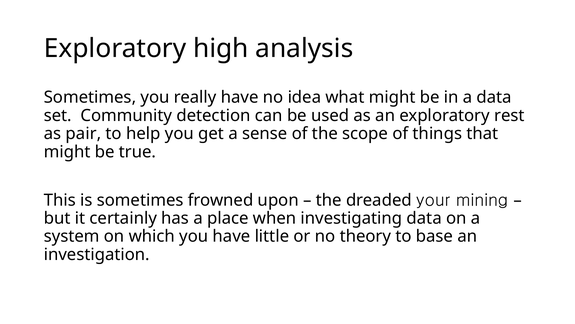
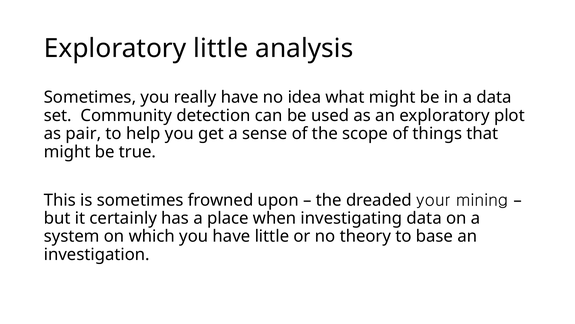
Exploratory high: high -> little
rest: rest -> plot
